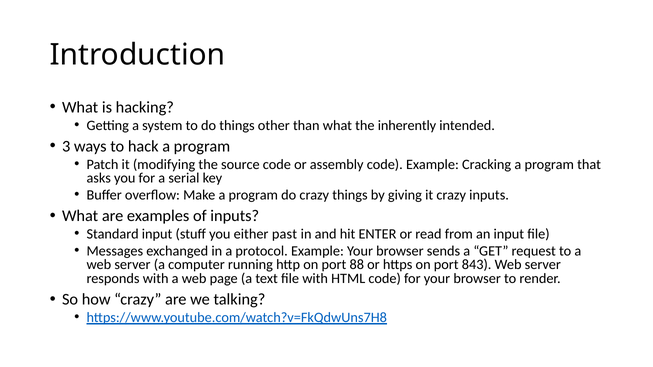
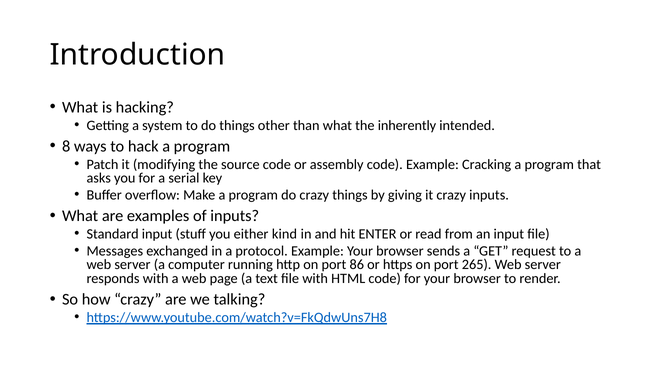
3: 3 -> 8
past: past -> kind
88: 88 -> 86
843: 843 -> 265
